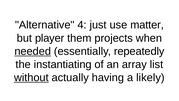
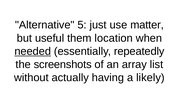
4: 4 -> 5
player: player -> useful
projects: projects -> location
instantiating: instantiating -> screenshots
without underline: present -> none
